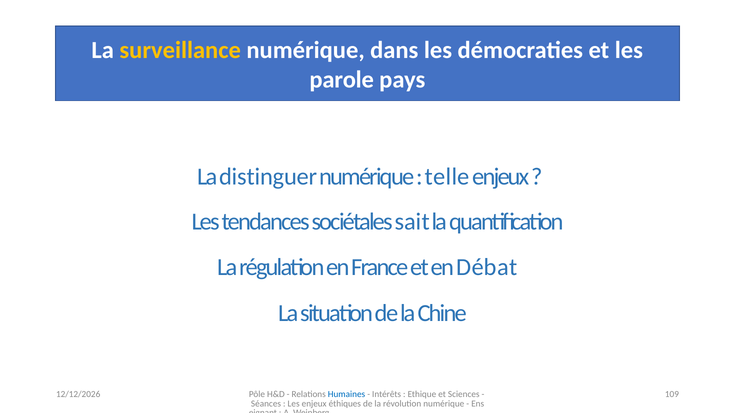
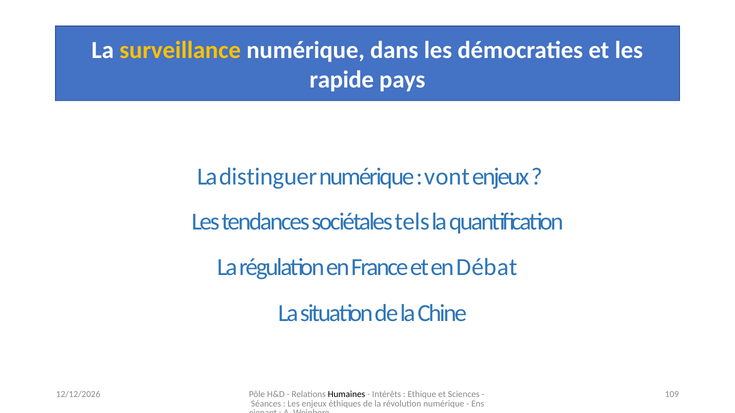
parole: parole -> rapide
telle: telle -> vont
sait: sait -> tels
Humaines colour: blue -> black
